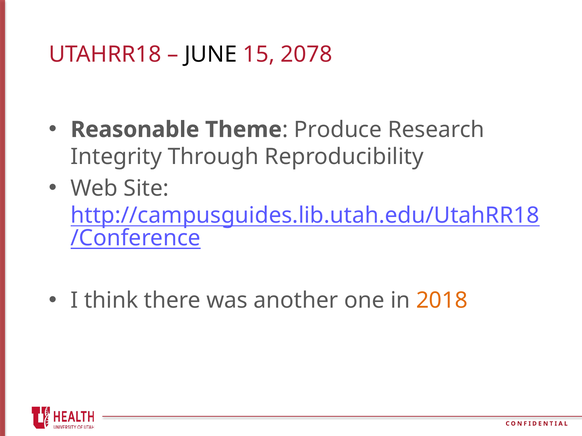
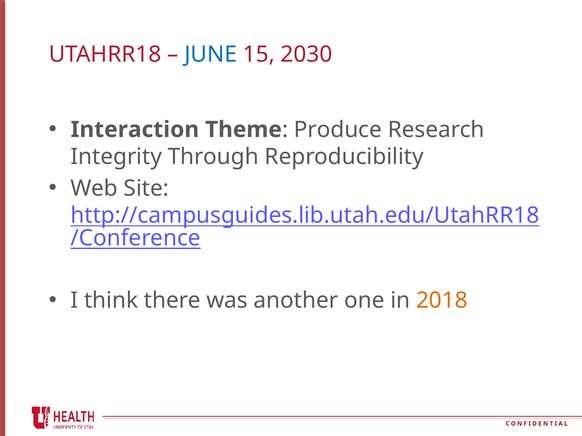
JUNE colour: black -> blue
2078: 2078 -> 2030
Reasonable: Reasonable -> Interaction
